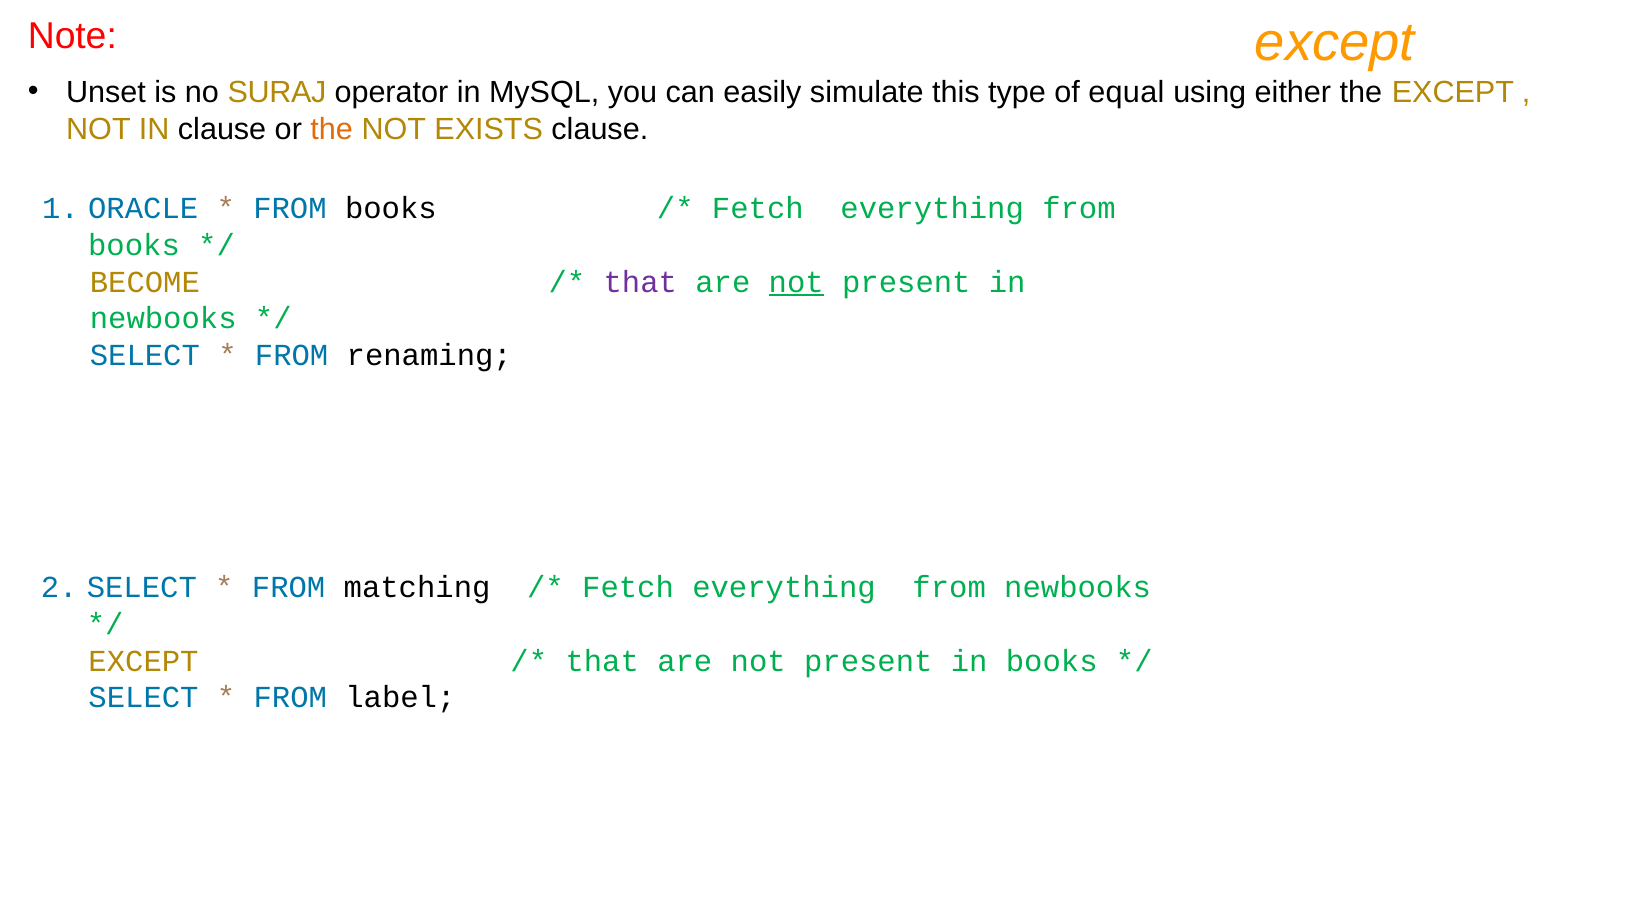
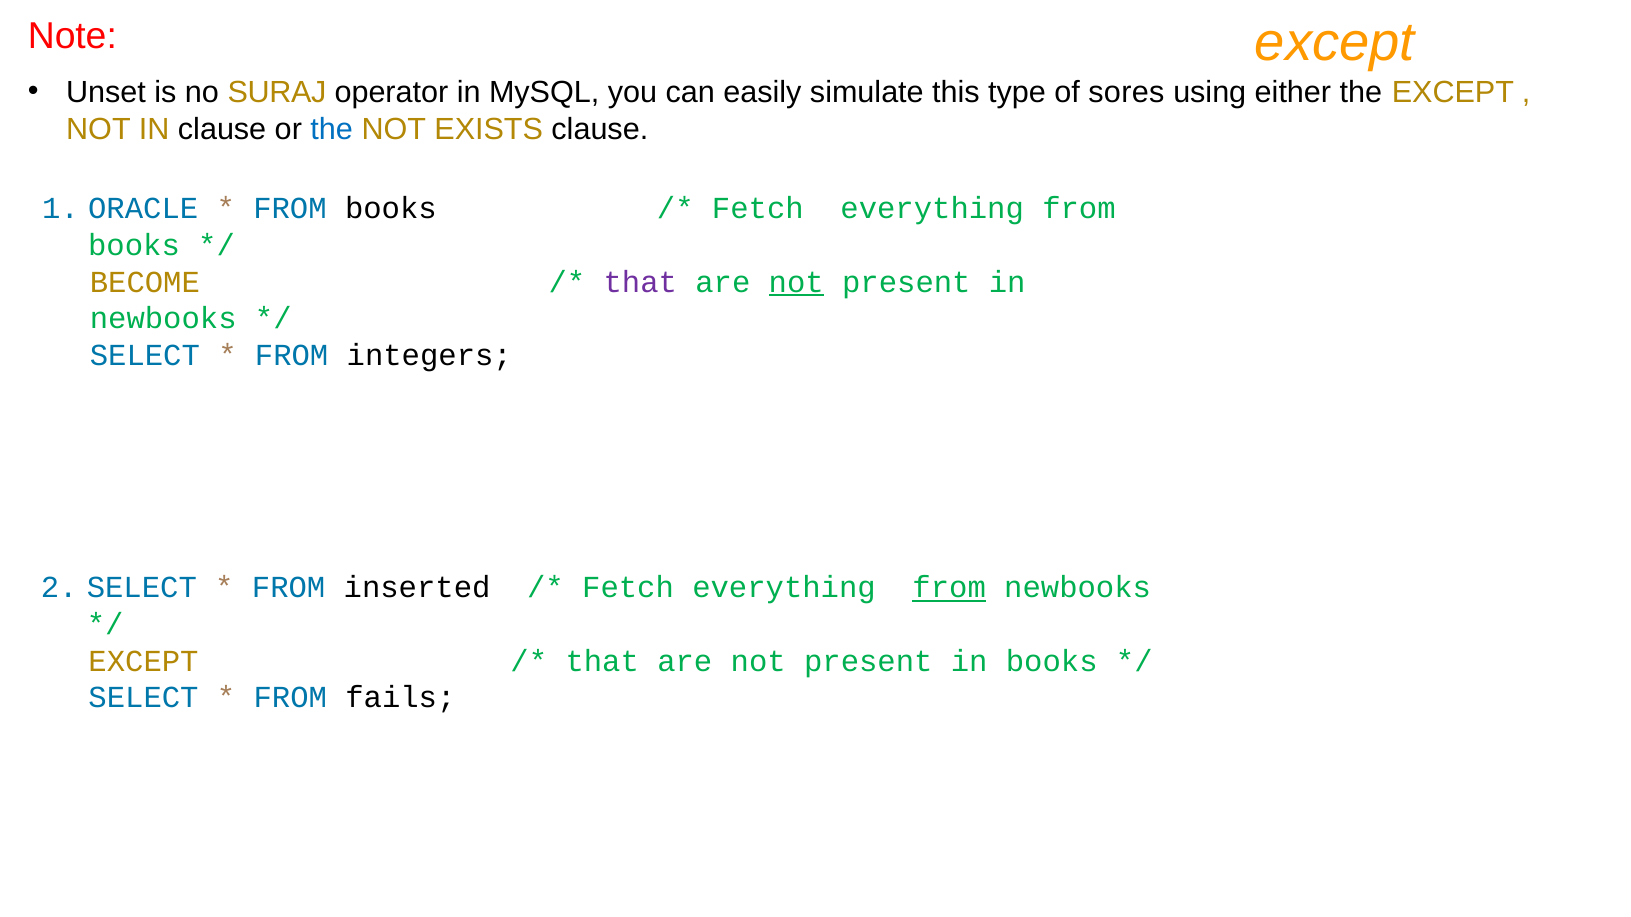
equal: equal -> sores
the at (332, 129) colour: orange -> blue
renaming: renaming -> integers
matching: matching -> inserted
from at (949, 588) underline: none -> present
label: label -> fails
